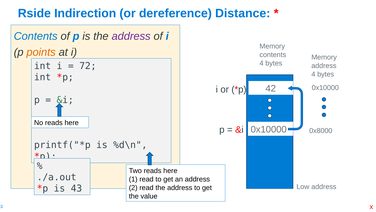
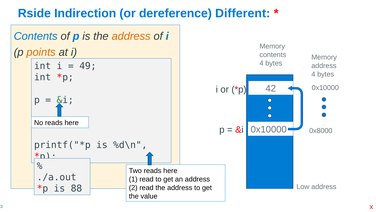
Distance: Distance -> Different
address at (131, 36) colour: purple -> orange
72: 72 -> 49
43: 43 -> 88
